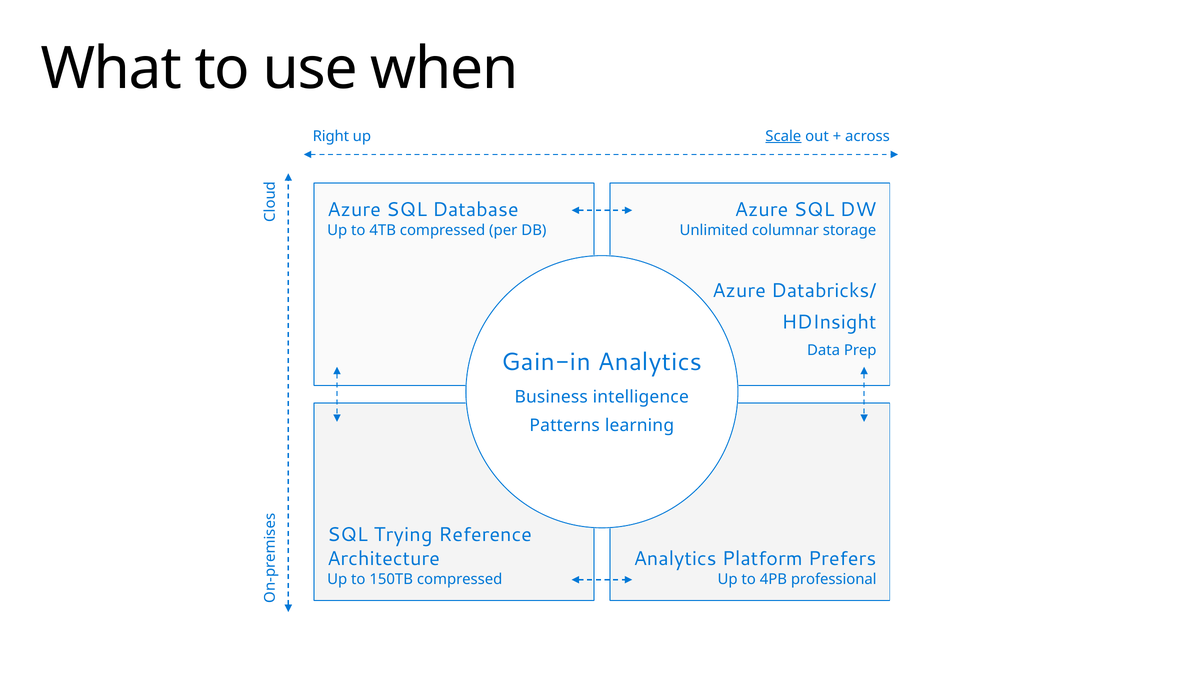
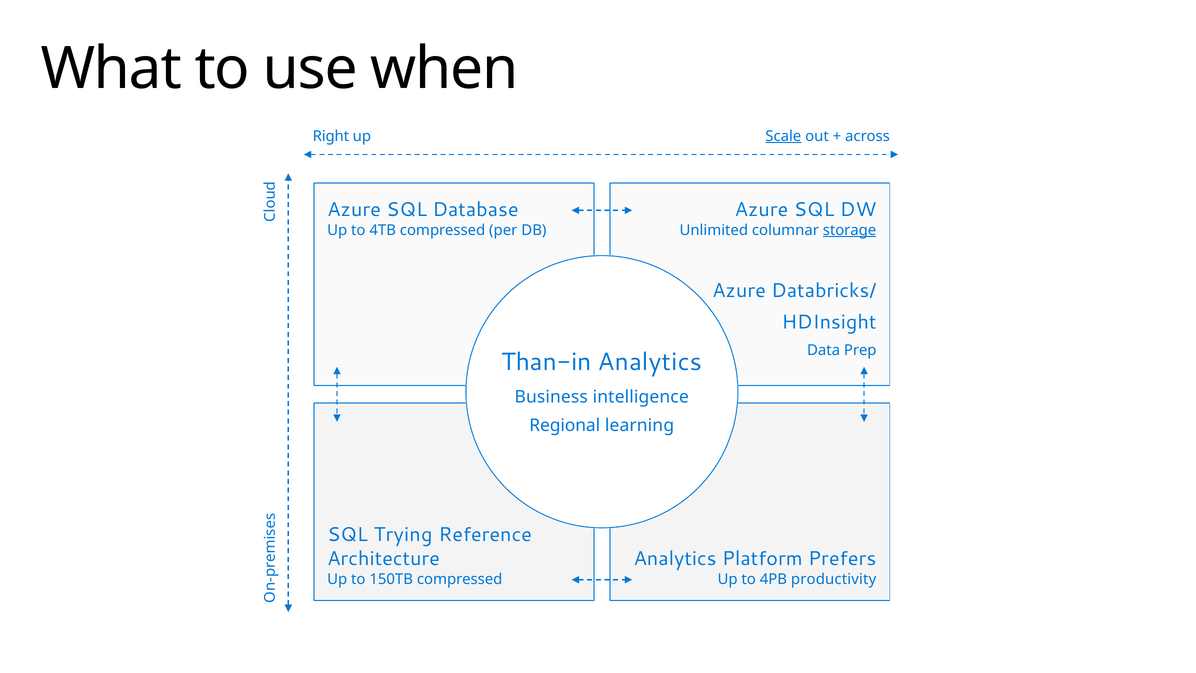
storage underline: none -> present
Gain-in: Gain-in -> Than-in
Patterns: Patterns -> Regional
professional: professional -> productivity
